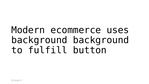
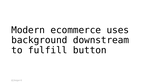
background background: background -> downstream
